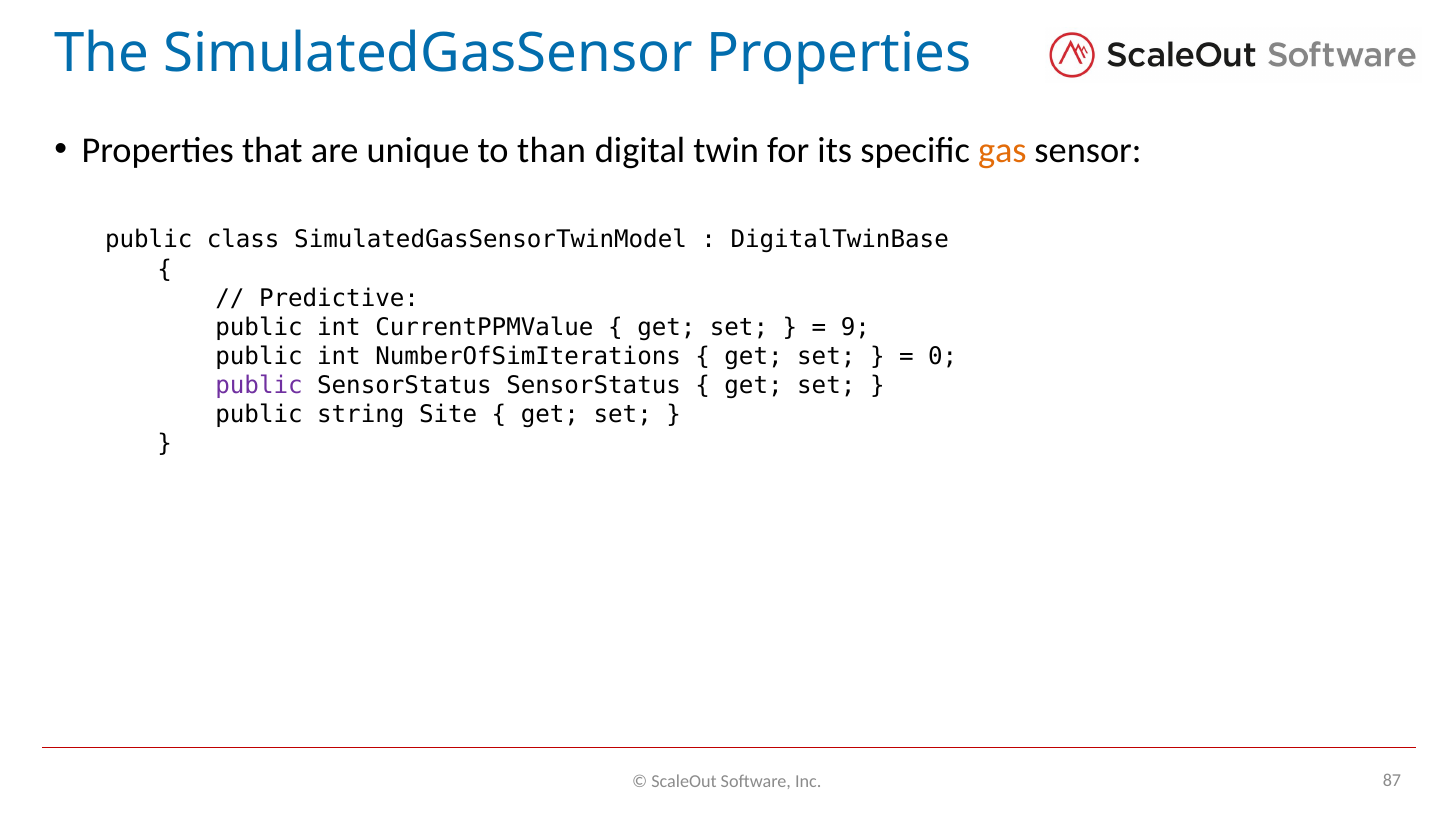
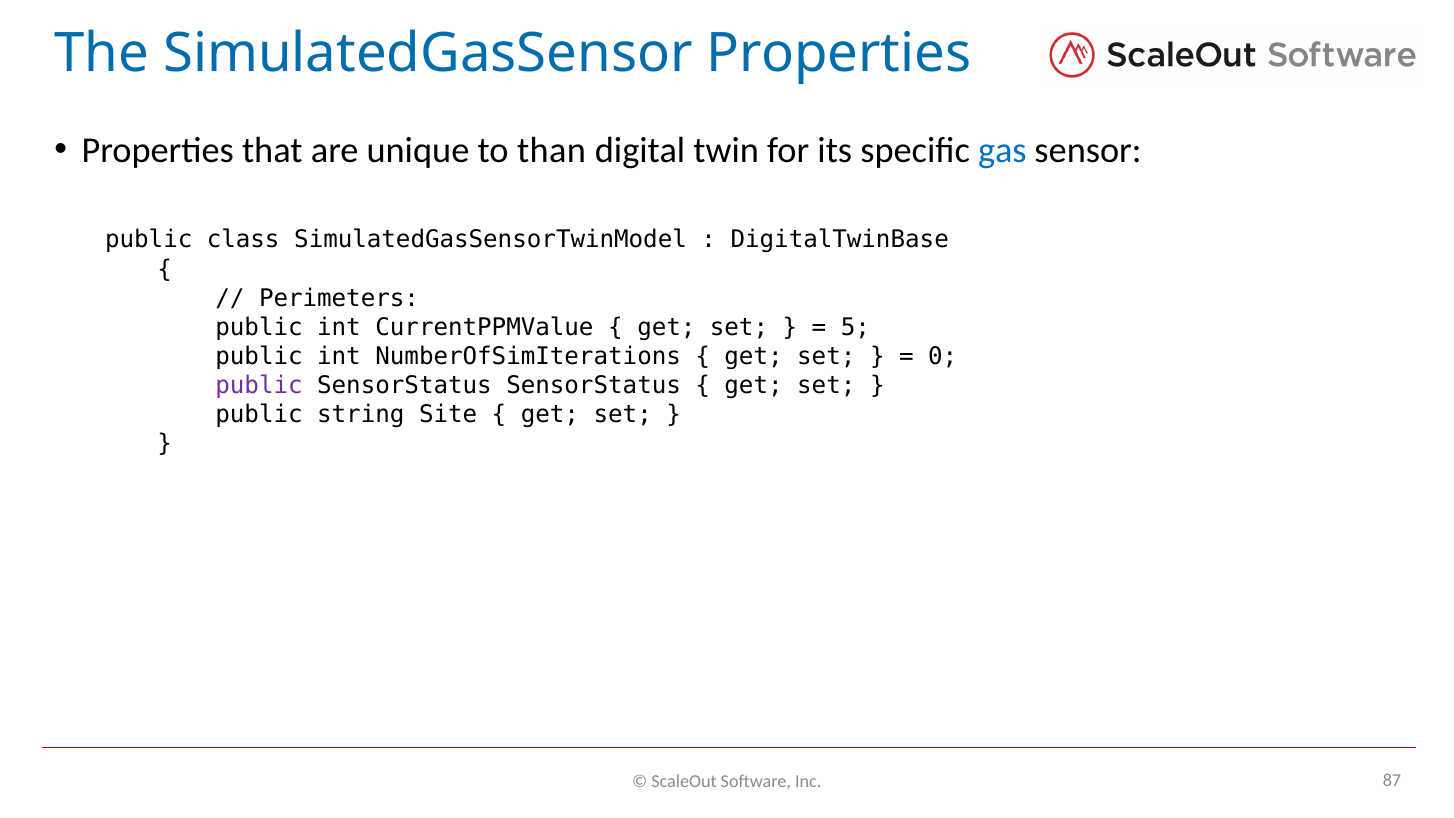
gas colour: orange -> blue
Predictive: Predictive -> Perimeters
9: 9 -> 5
